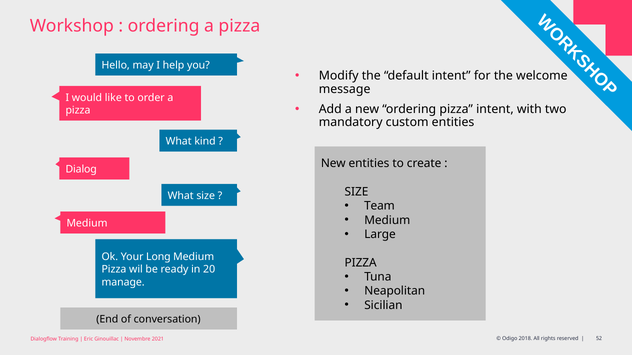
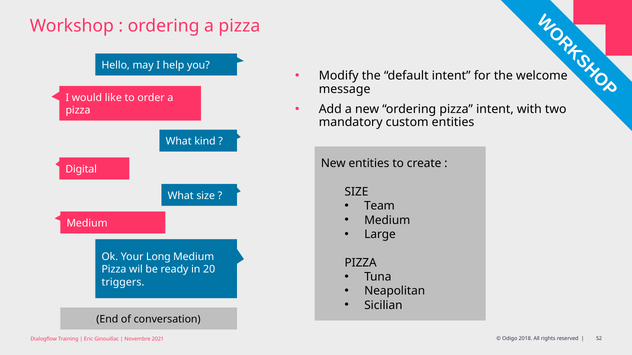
Dialog: Dialog -> Digital
manage: manage -> triggers
